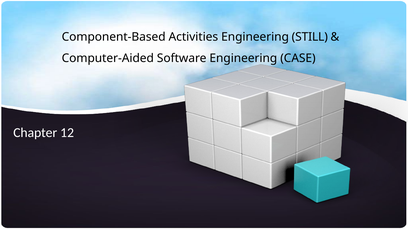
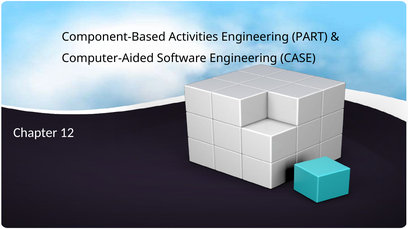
STILL: STILL -> PART
